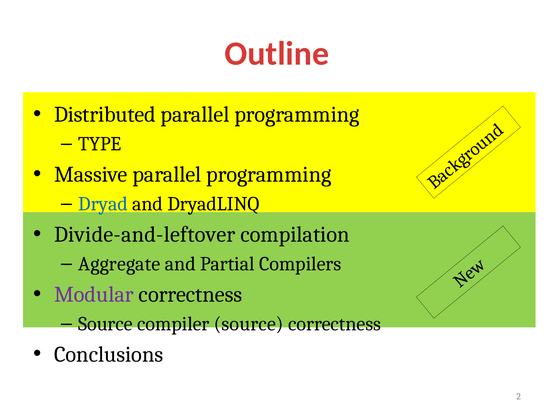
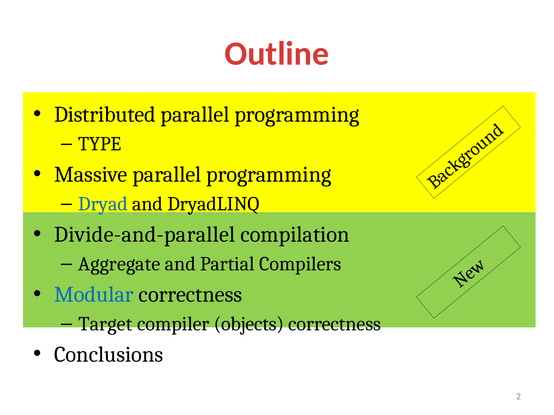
Divide-and-leftover: Divide-and-leftover -> Divide-and-parallel
Modular colour: purple -> blue
Source at (105, 324): Source -> Target
compiler source: source -> objects
